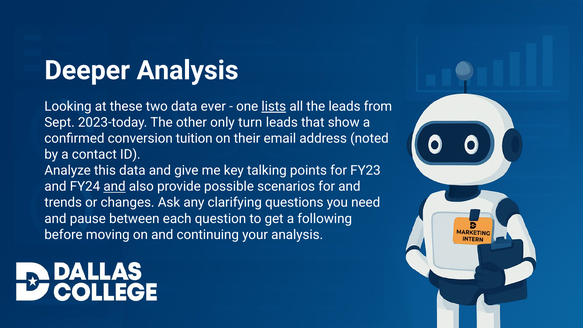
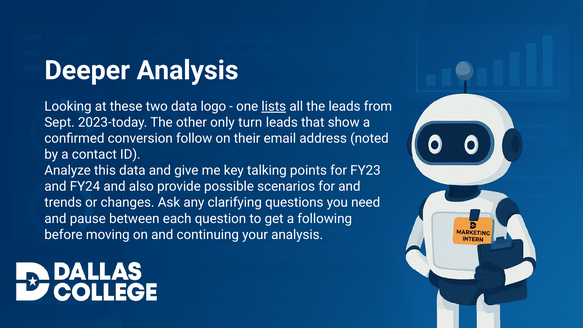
ever: ever -> logo
tuition: tuition -> follow
and at (114, 187) underline: present -> none
